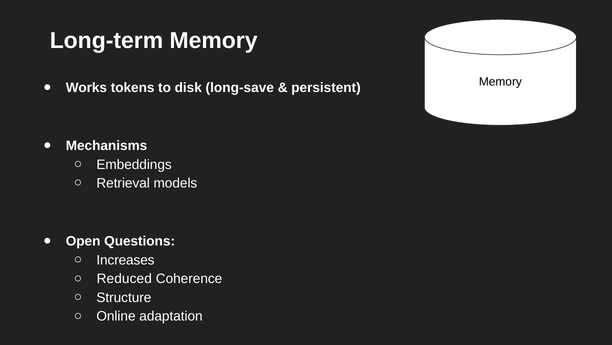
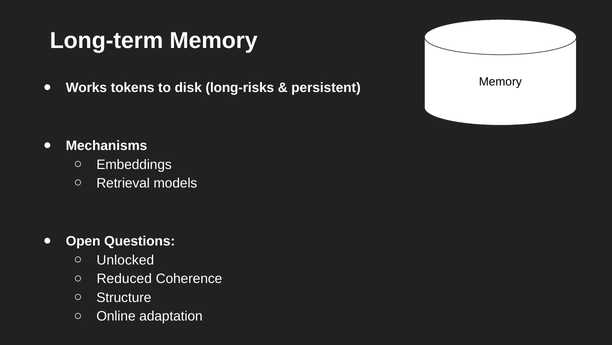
long-save: long-save -> long-risks
Increases: Increases -> Unlocked
